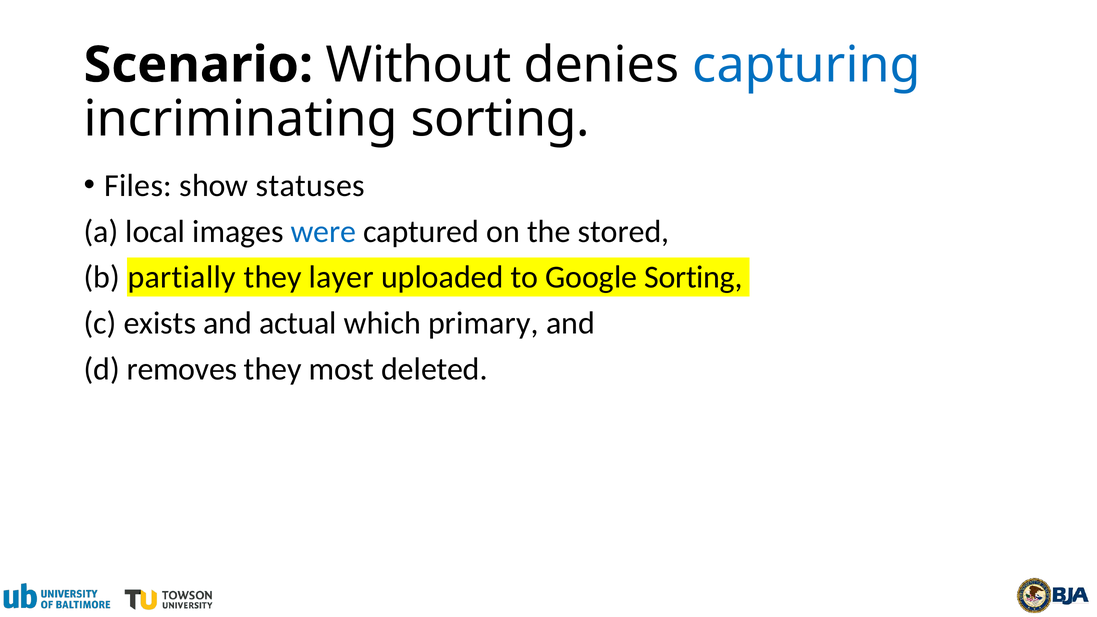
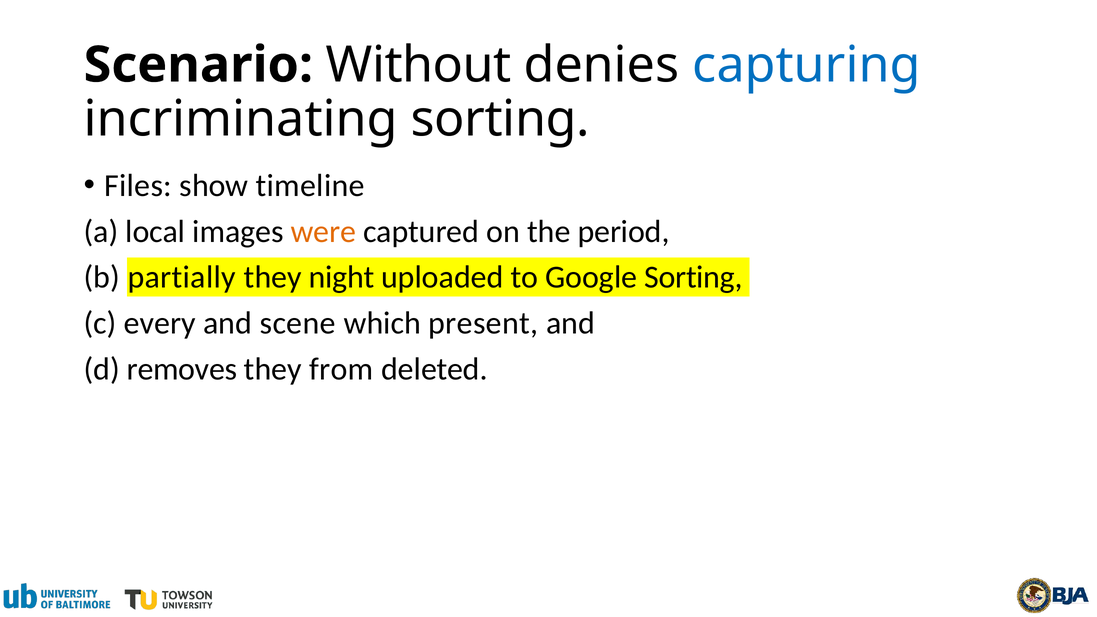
statuses: statuses -> timeline
were colour: blue -> orange
stored: stored -> period
layer: layer -> night
exists: exists -> every
actual: actual -> scene
primary: primary -> present
most: most -> from
